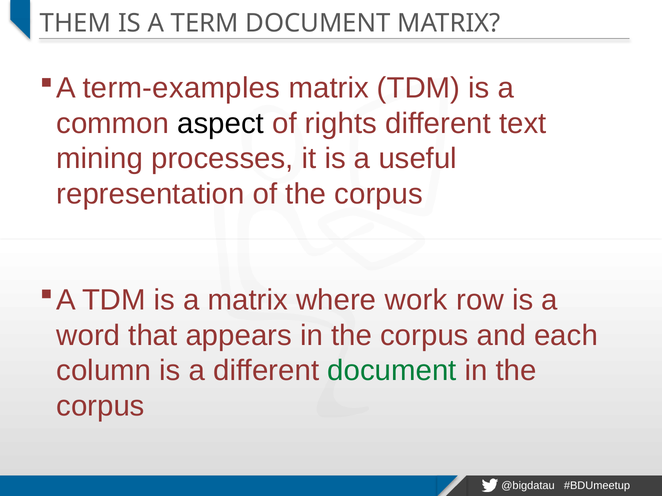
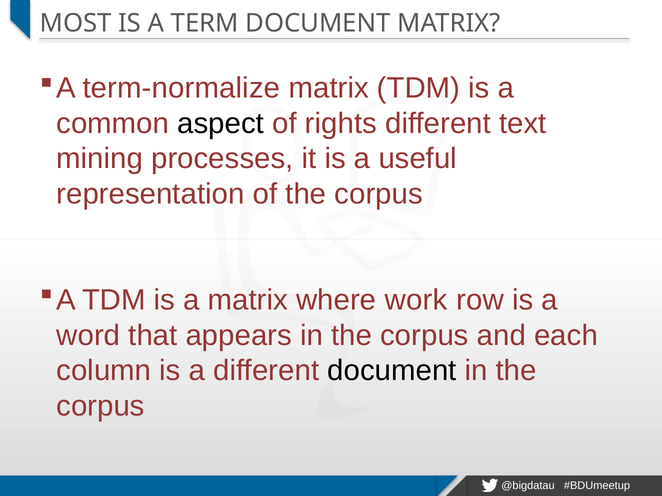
THEM: THEM -> MOST
term-examples: term-examples -> term-normalize
document at (392, 371) colour: green -> black
